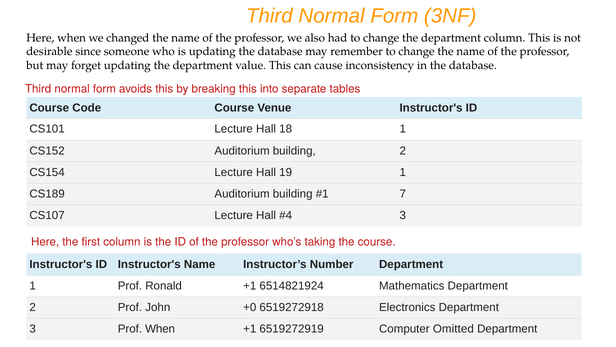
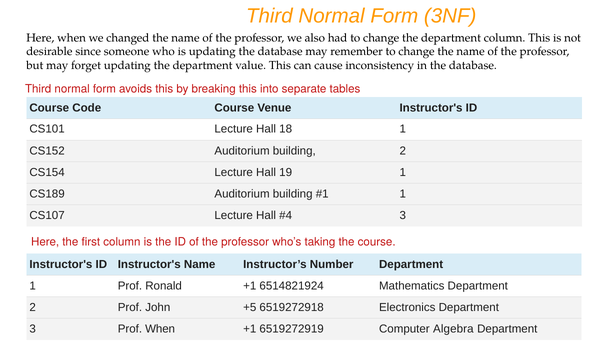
7 at (403, 194): 7 -> 1
+0: +0 -> +5
Omitted: Omitted -> Algebra
